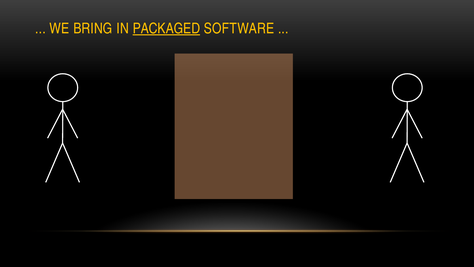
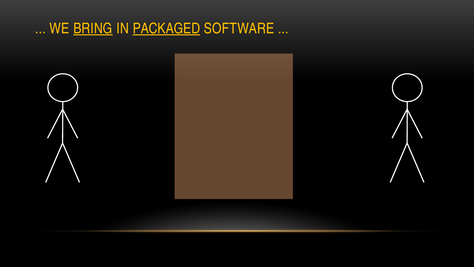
BRING underline: none -> present
